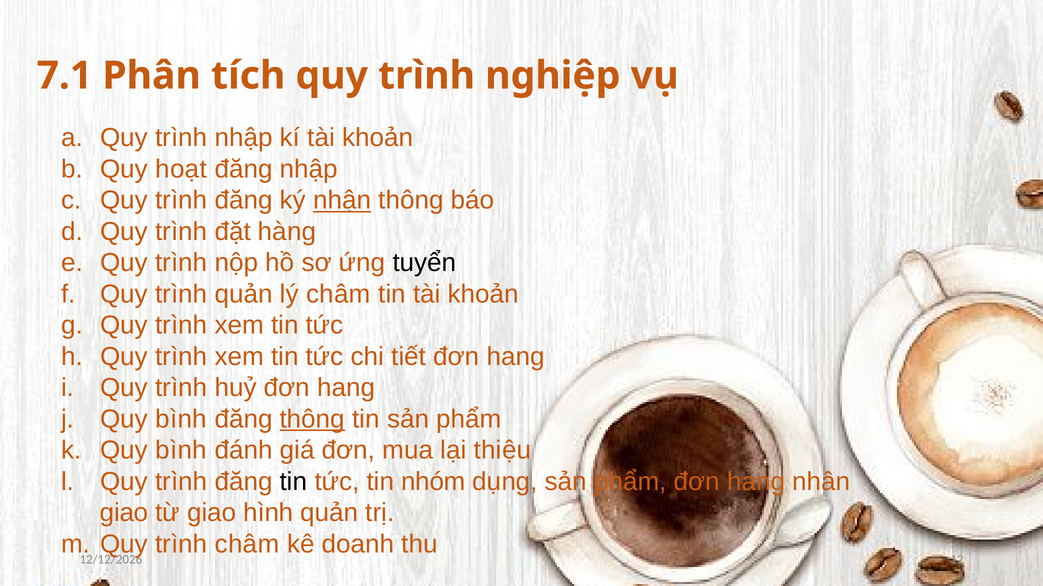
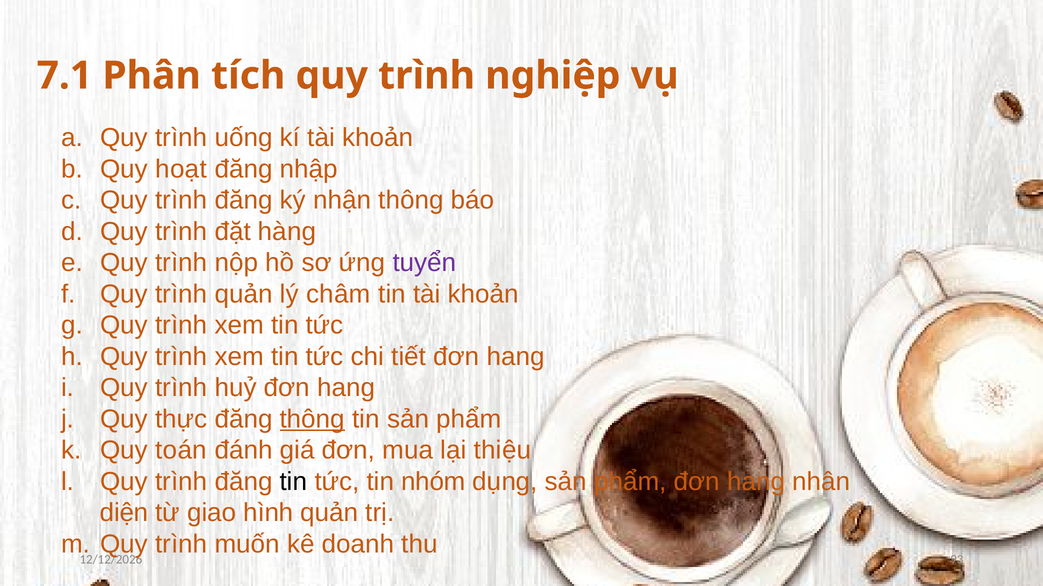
trình nhập: nhập -> uống
nhận underline: present -> none
tuyển colour: black -> purple
bình at (181, 420): bình -> thực
bình at (181, 451): bình -> toán
giao at (124, 513): giao -> diện
trình châm: châm -> muốn
12: 12 -> 93
